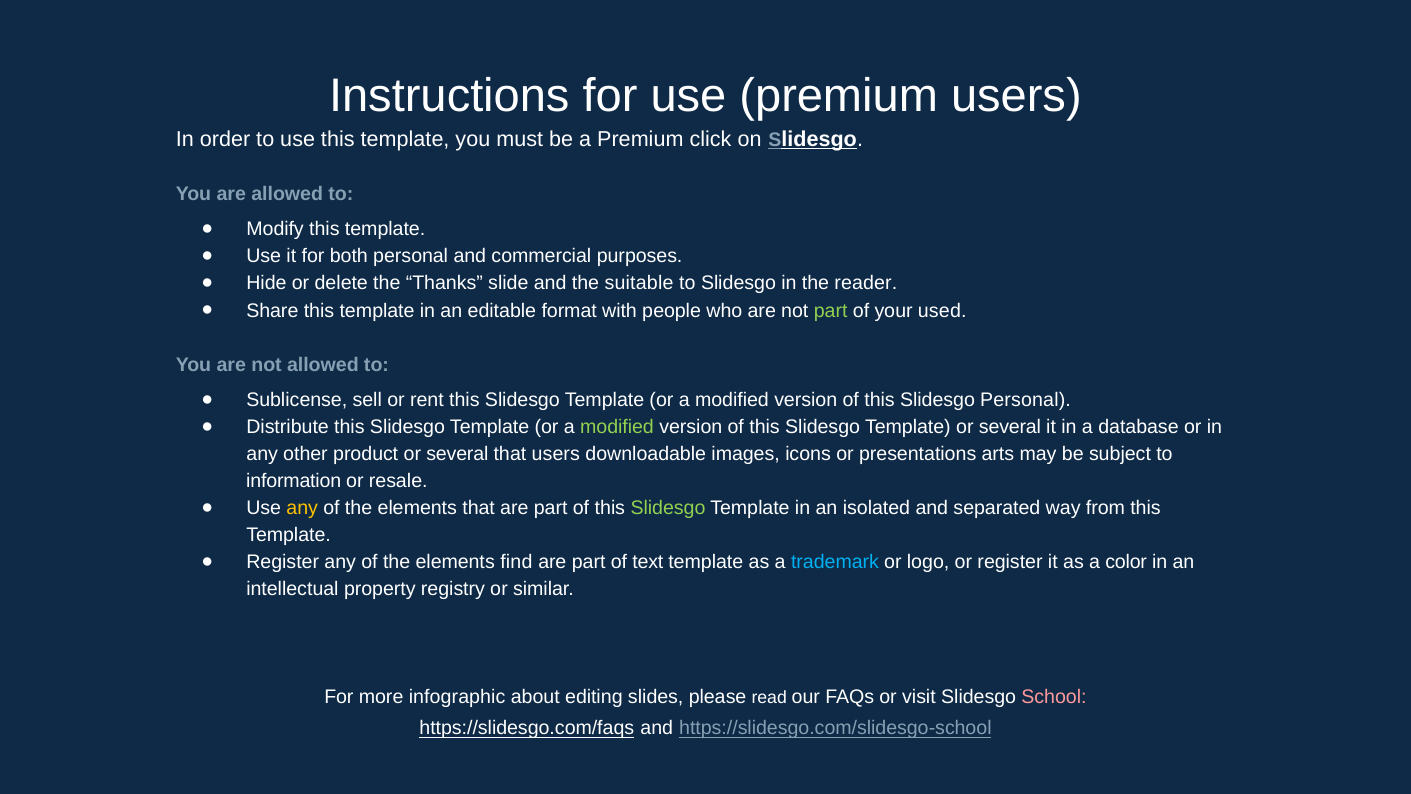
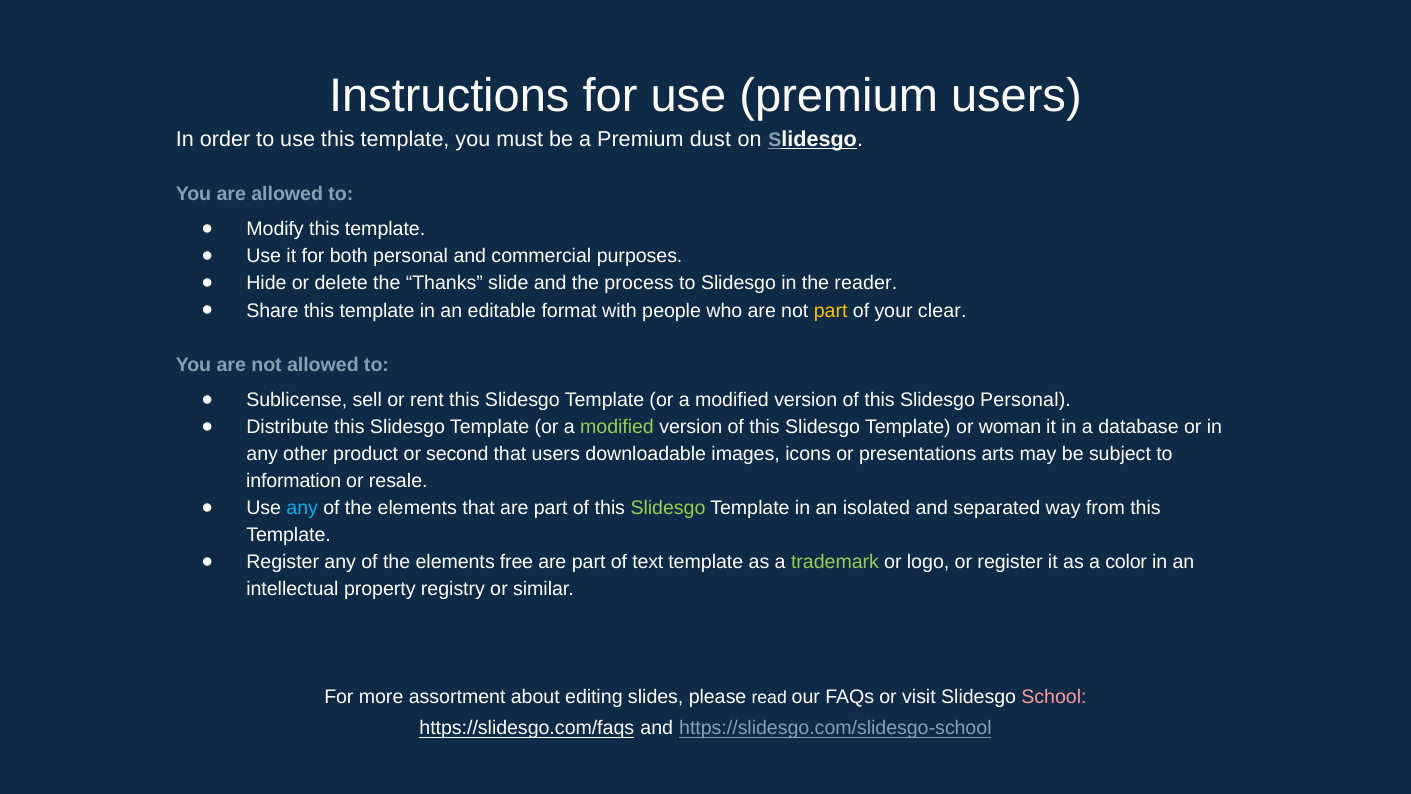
click: click -> dust
suitable: suitable -> process
part at (831, 310) colour: light green -> yellow
used: used -> clear
Template or several: several -> woman
product or several: several -> second
any at (302, 508) colour: yellow -> light blue
find: find -> free
trademark colour: light blue -> light green
infographic: infographic -> assortment
